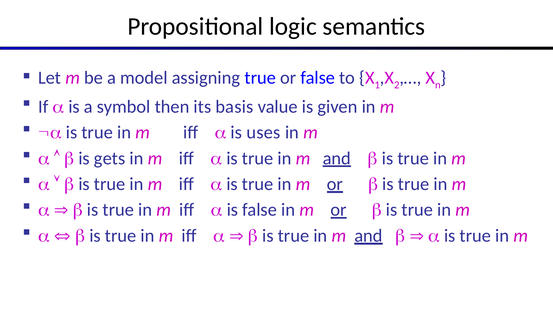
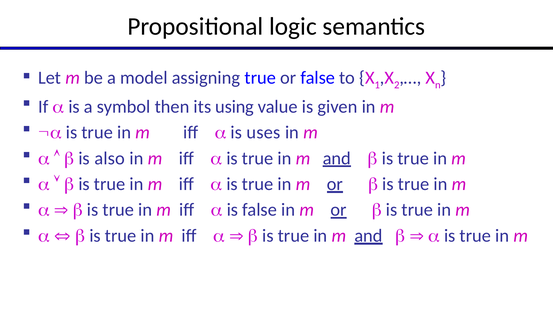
basis: basis -> using
gets: gets -> also
